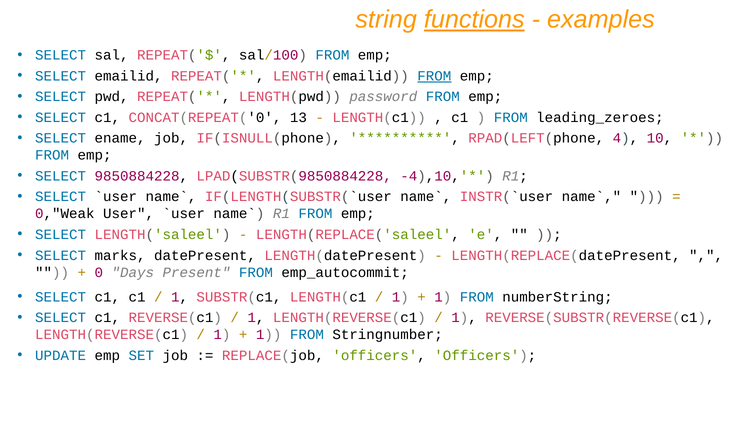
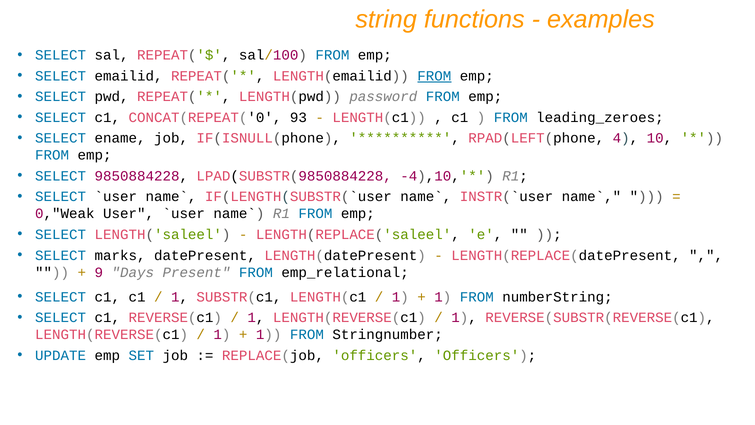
functions underline: present -> none
13: 13 -> 93
0: 0 -> 9
emp_autocommit: emp_autocommit -> emp_relational
